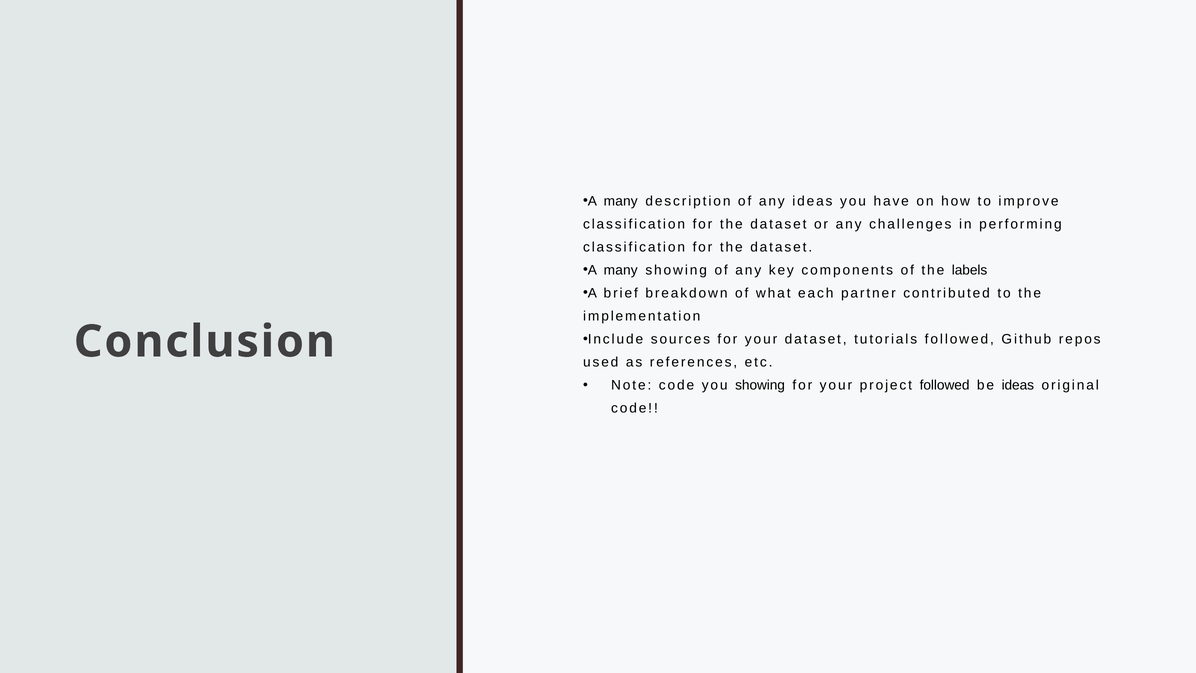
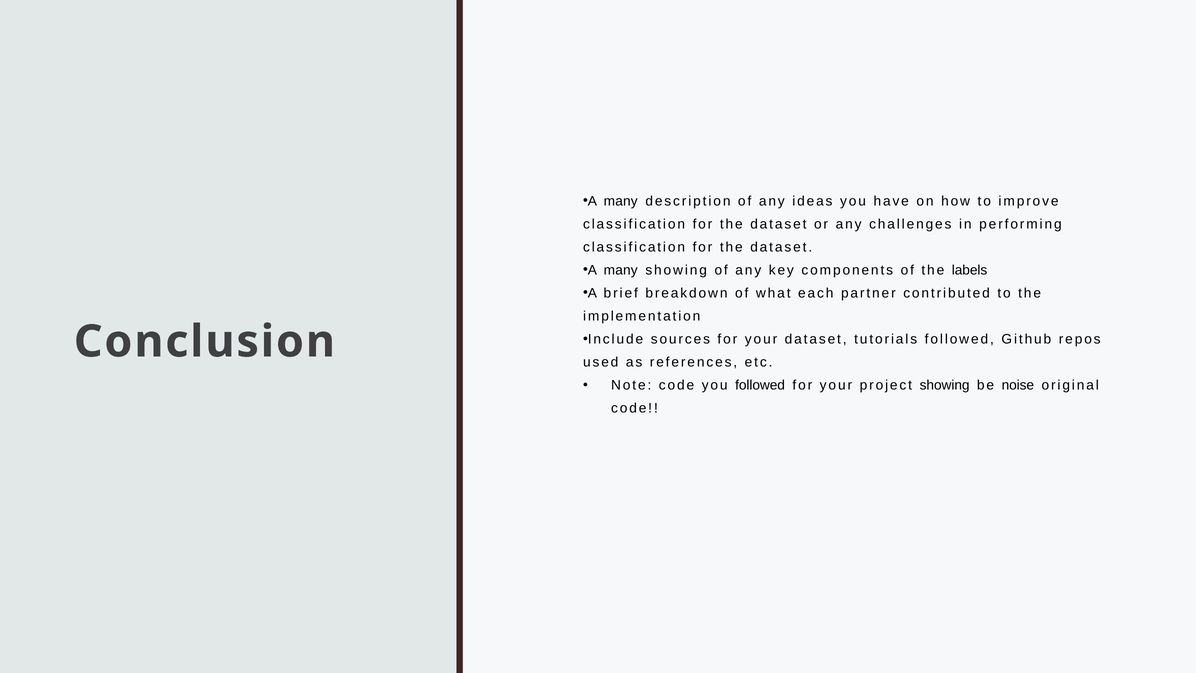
you showing: showing -> followed
project followed: followed -> showing
be ideas: ideas -> noise
